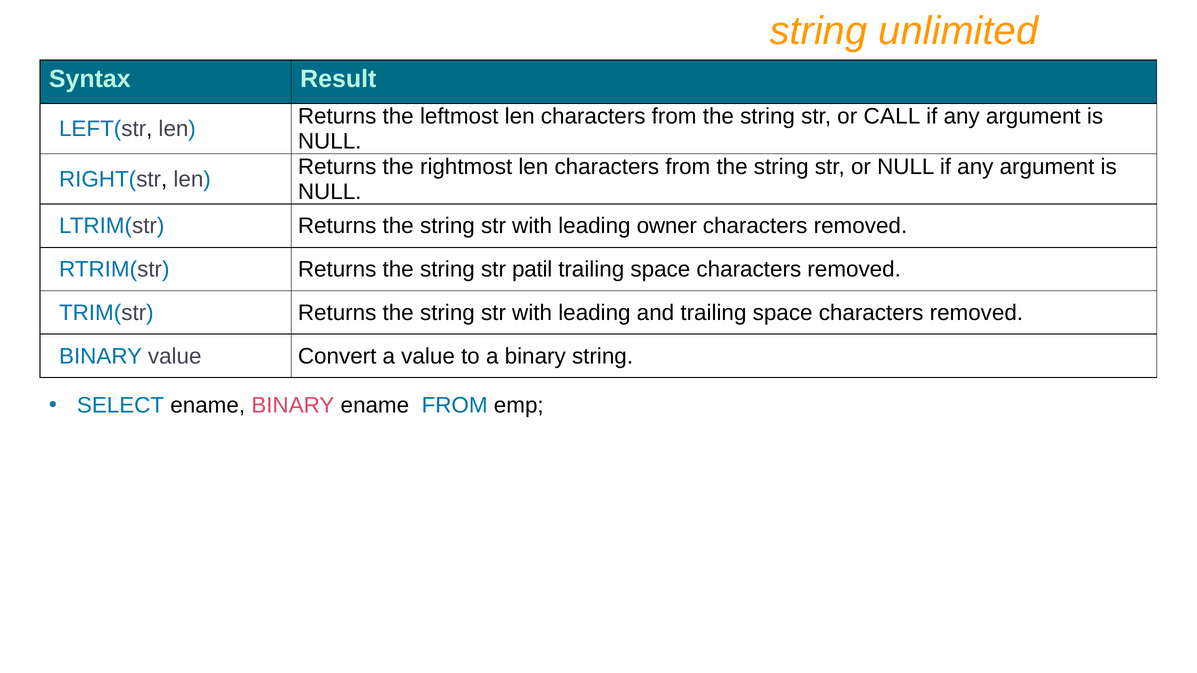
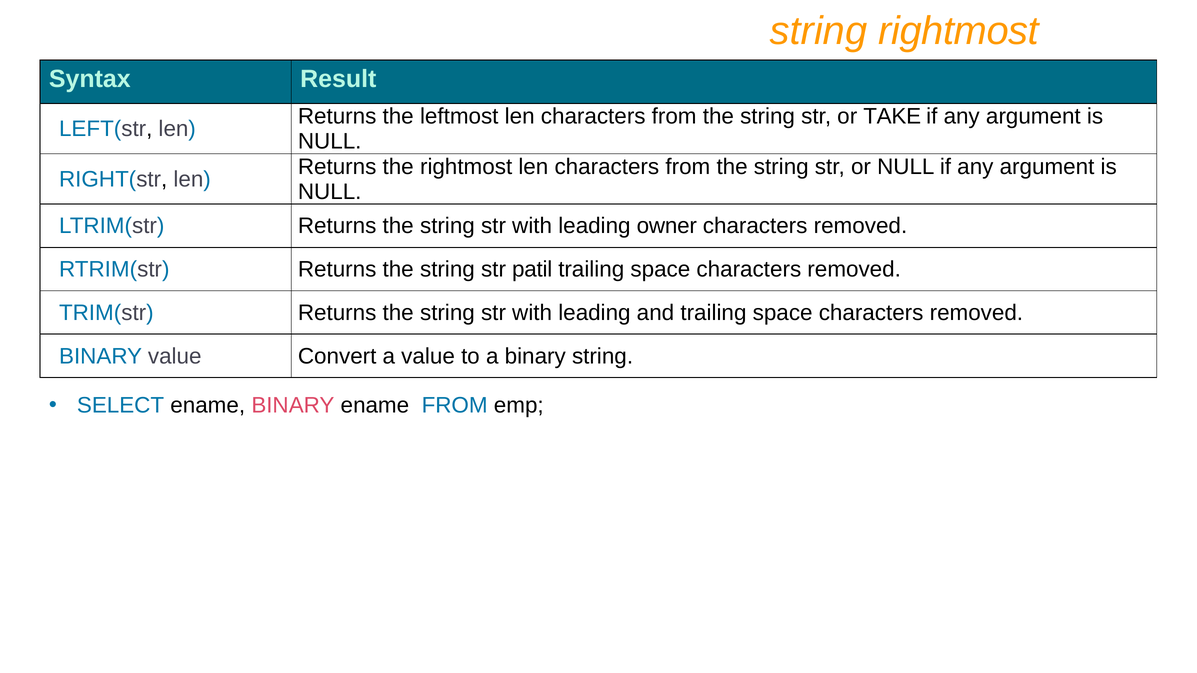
string unlimited: unlimited -> rightmost
CALL: CALL -> TAKE
